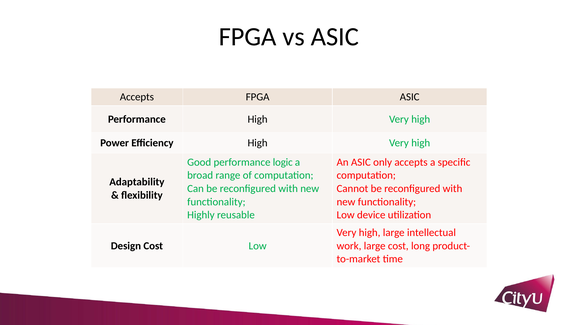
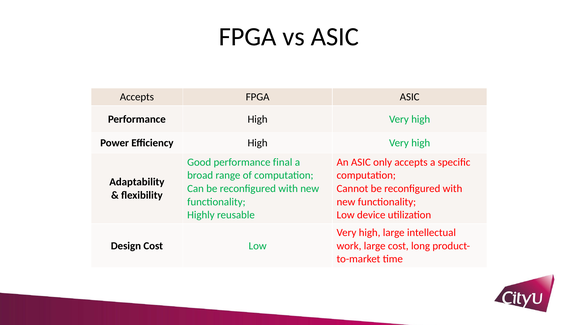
logic: logic -> final
